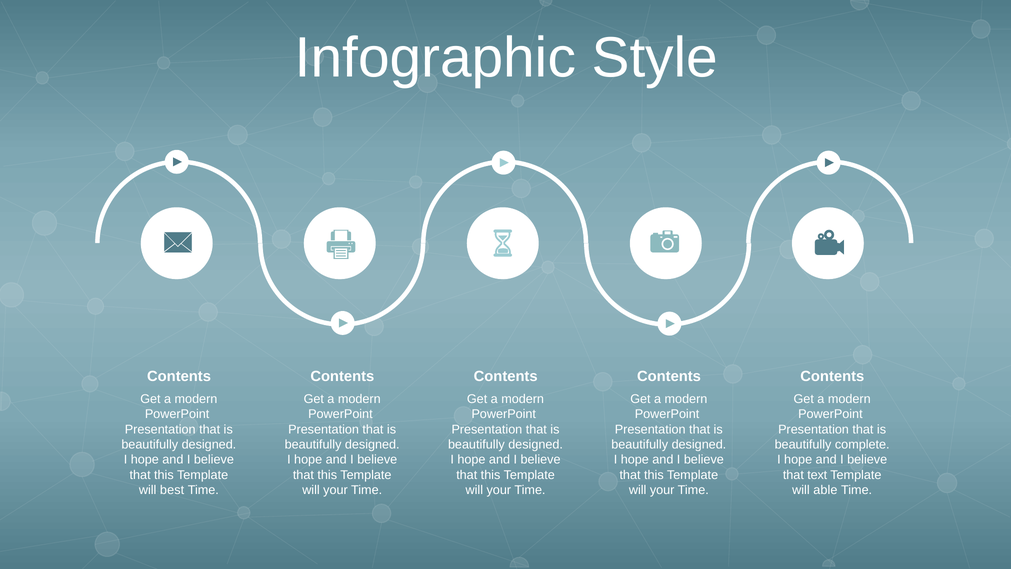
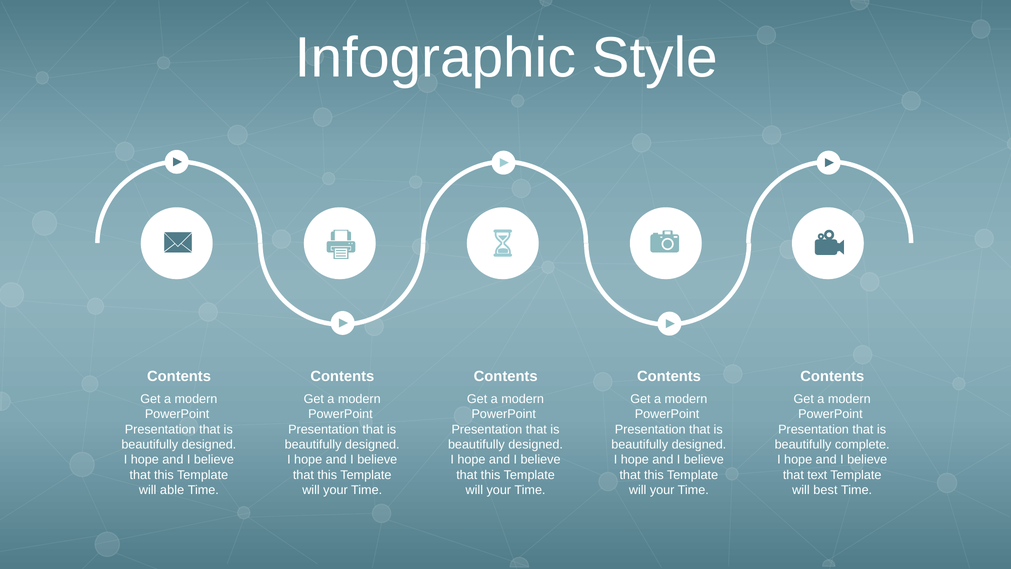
best: best -> able
able: able -> best
